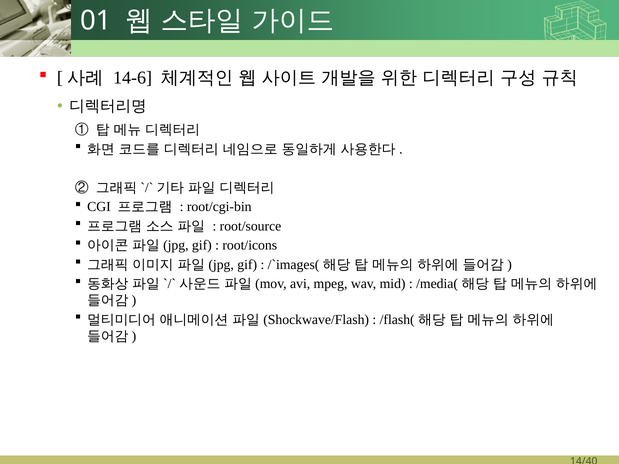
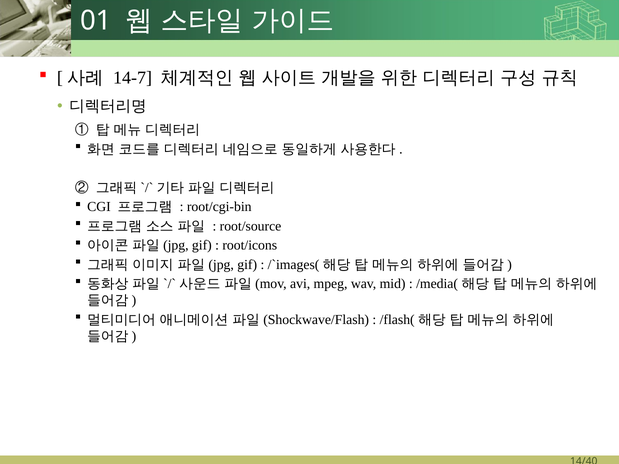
14-6: 14-6 -> 14-7
